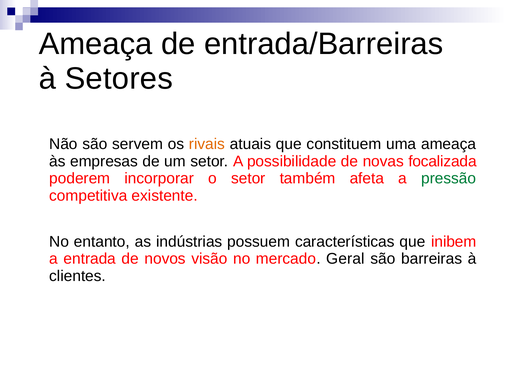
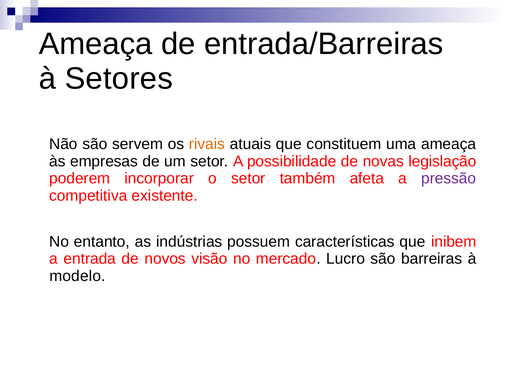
focalizada: focalizada -> legislação
pressão colour: green -> purple
Geral: Geral -> Lucro
clientes: clientes -> modelo
